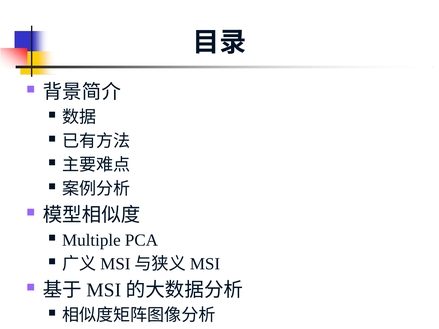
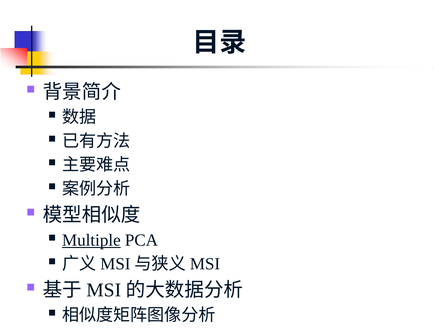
Multiple underline: none -> present
